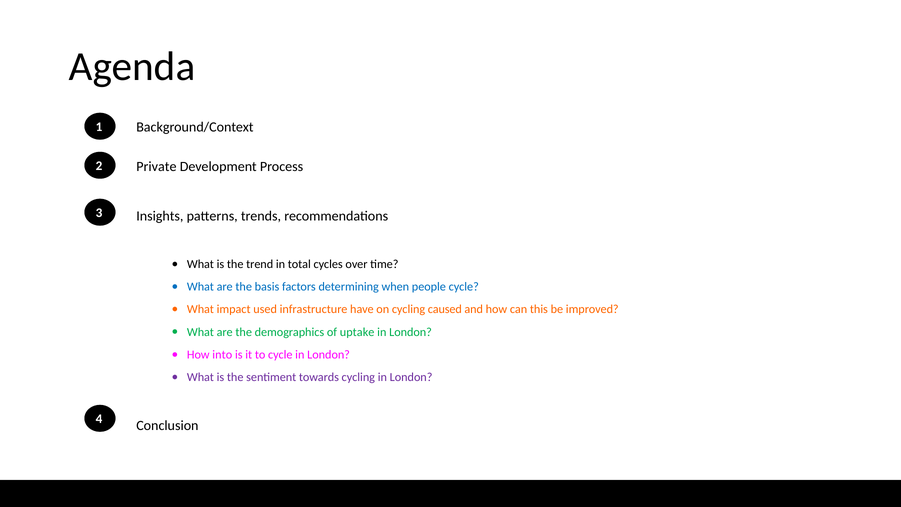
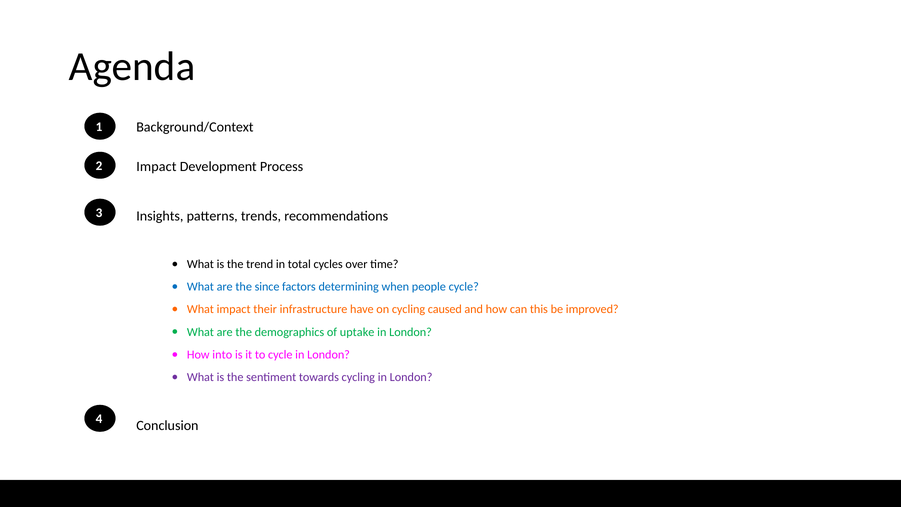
Private at (156, 167): Private -> Impact
basis: basis -> since
used: used -> their
